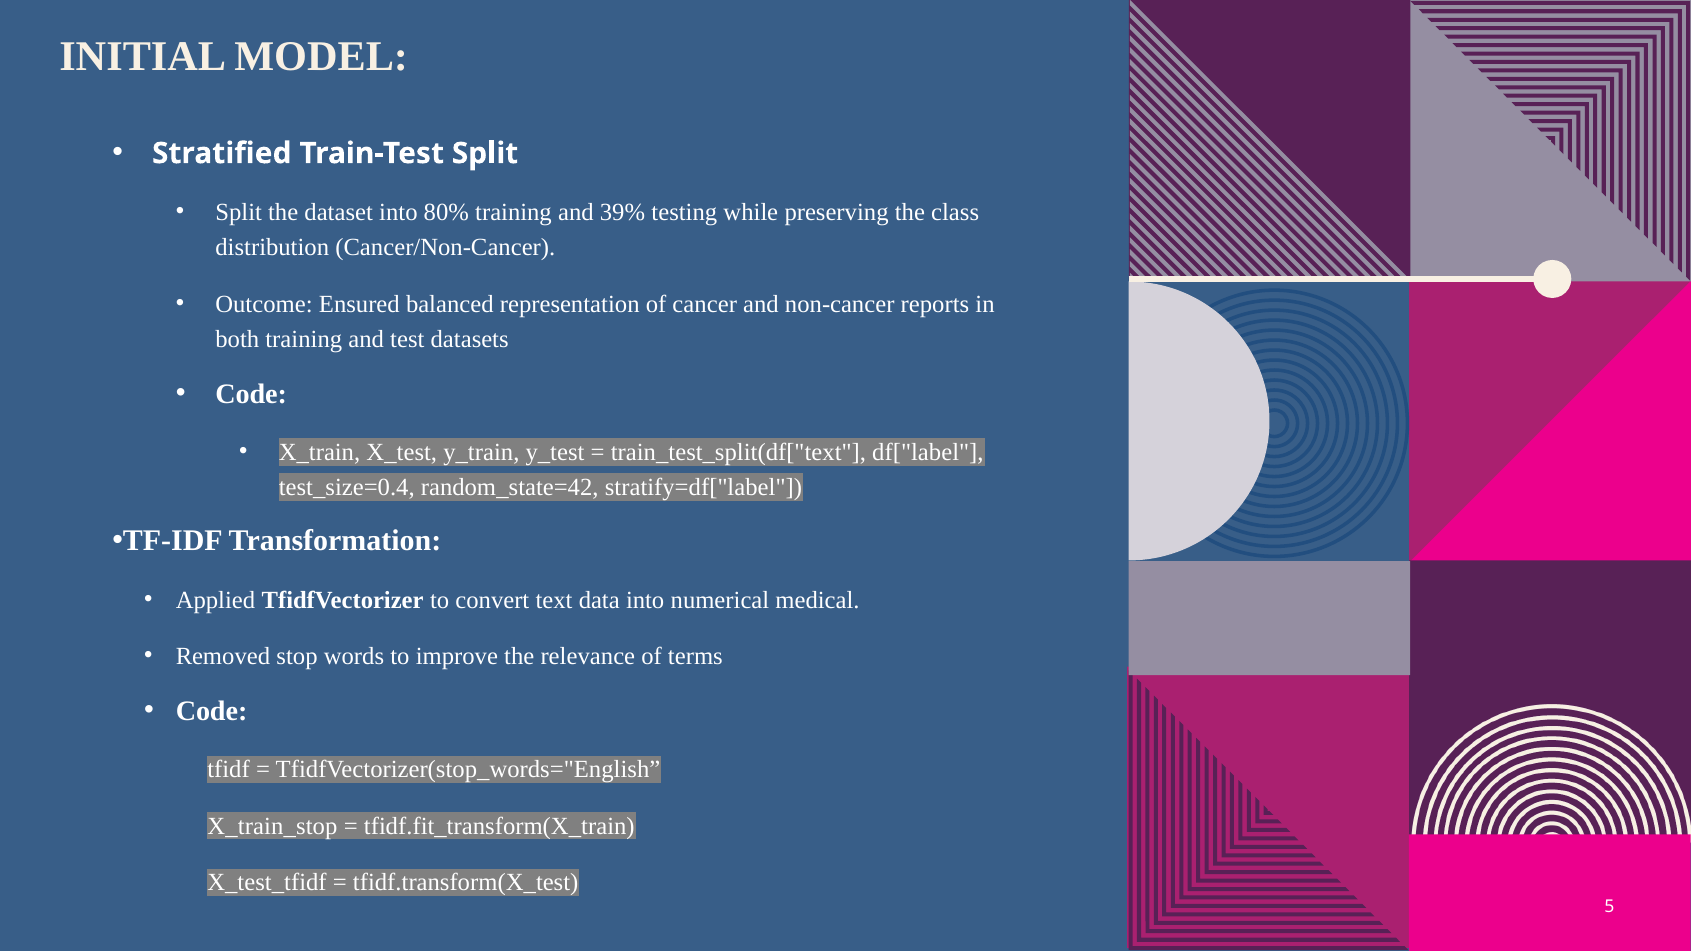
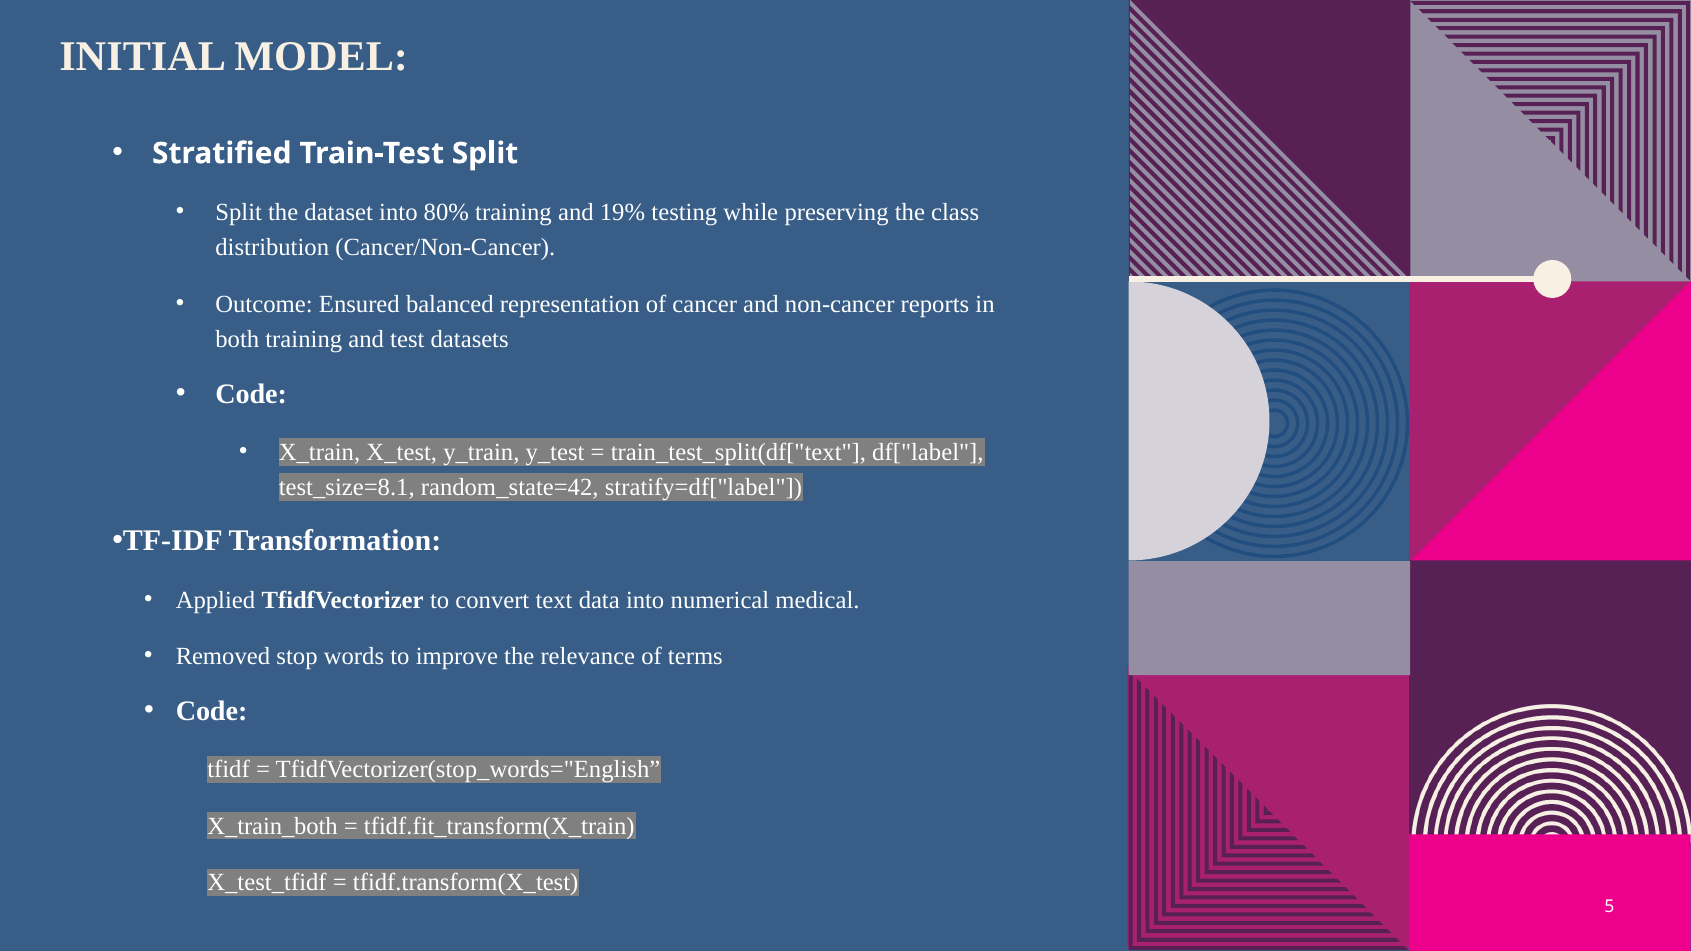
39%: 39% -> 19%
test_size=0.4: test_size=0.4 -> test_size=8.1
X_train_stop: X_train_stop -> X_train_both
